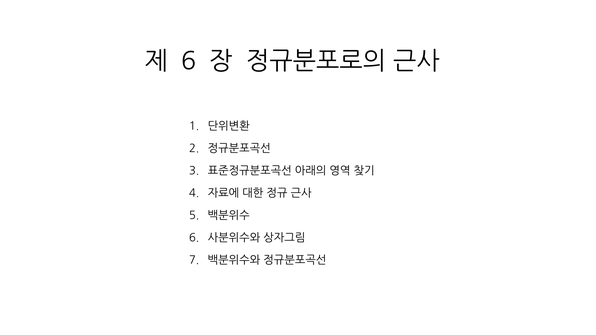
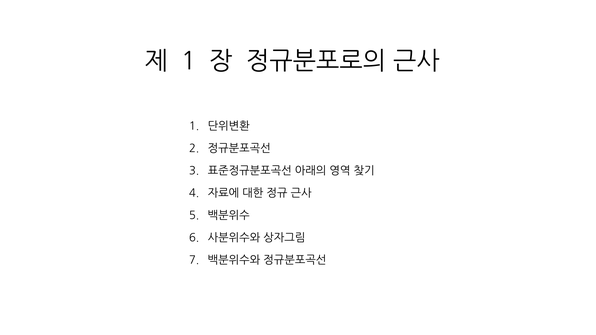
6 at (189, 61): 6 -> 1
